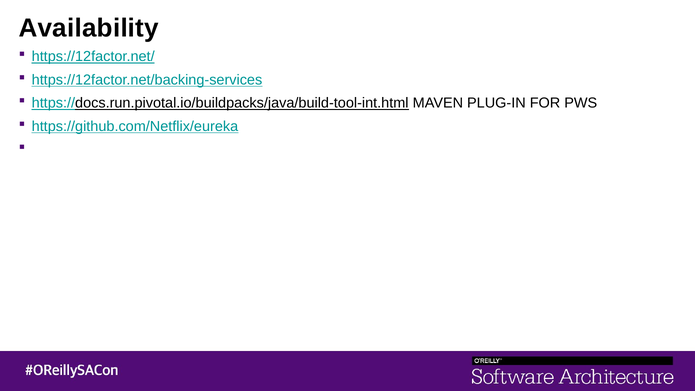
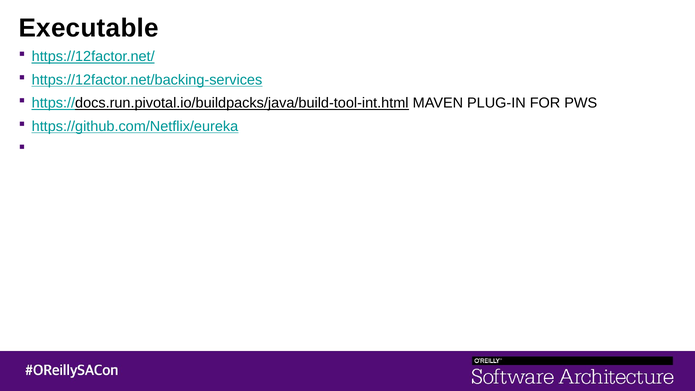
Availability: Availability -> Executable
